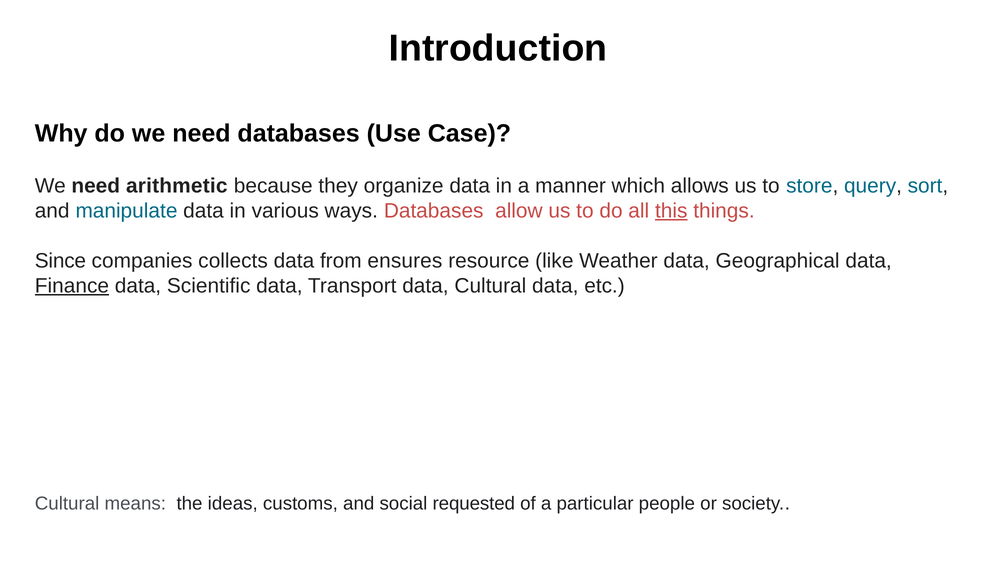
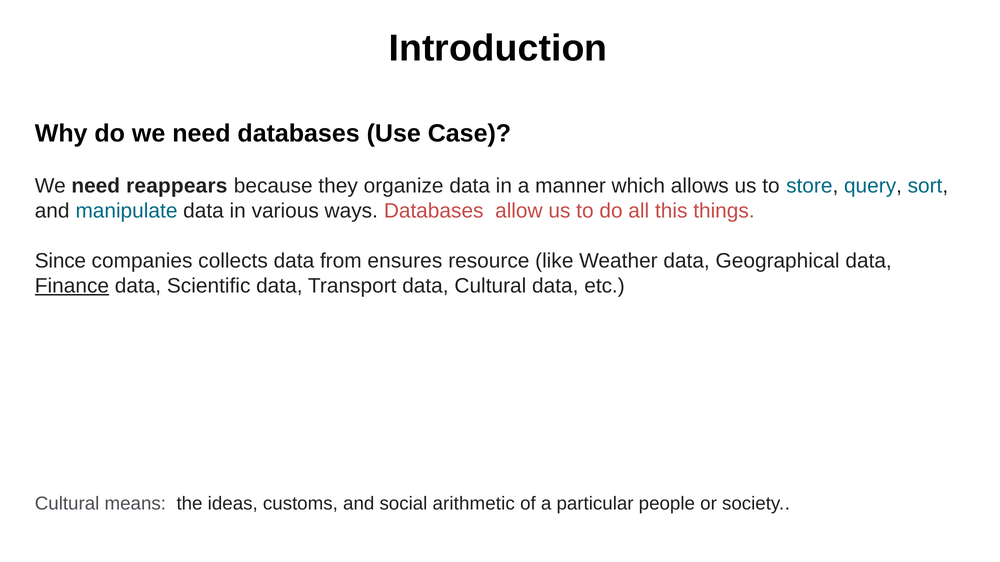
arithmetic: arithmetic -> reappears
this underline: present -> none
requested: requested -> arithmetic
